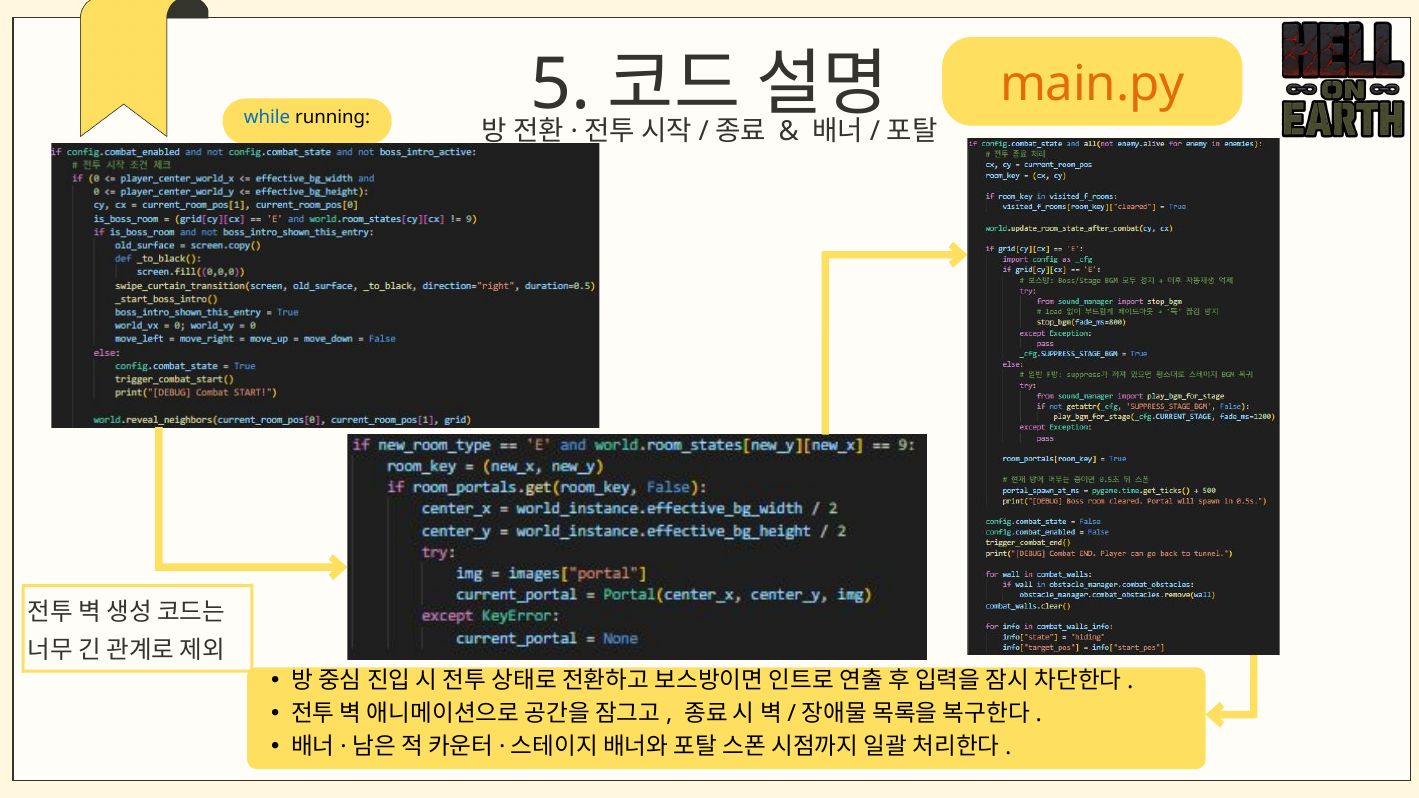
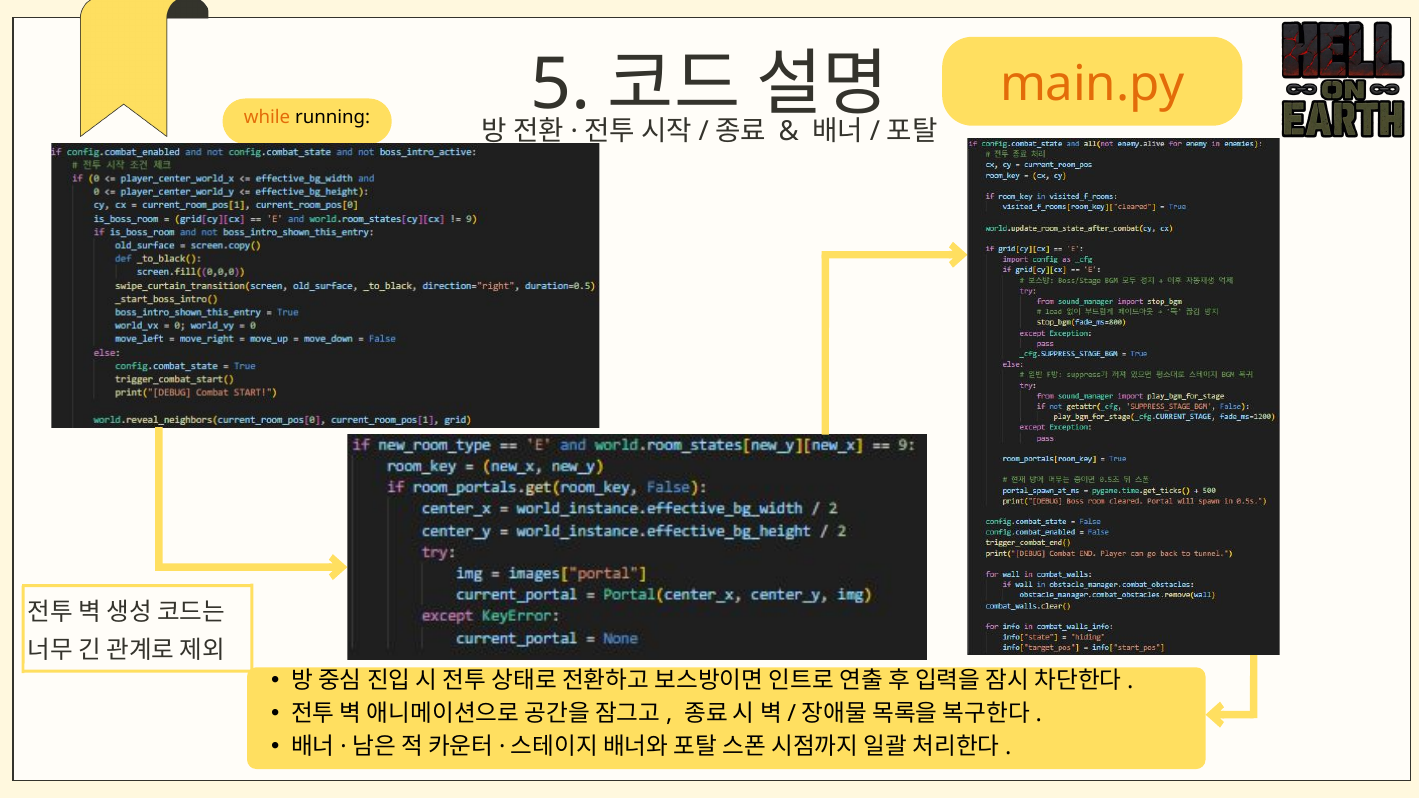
while colour: blue -> orange
